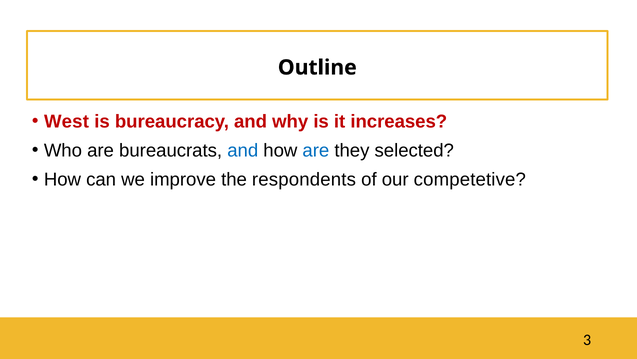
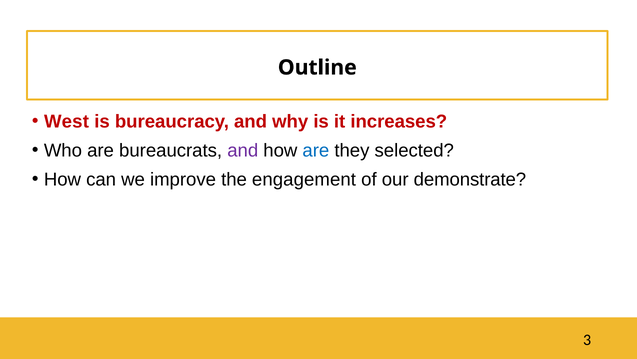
and at (243, 150) colour: blue -> purple
respondents: respondents -> engagement
competetive: competetive -> demonstrate
